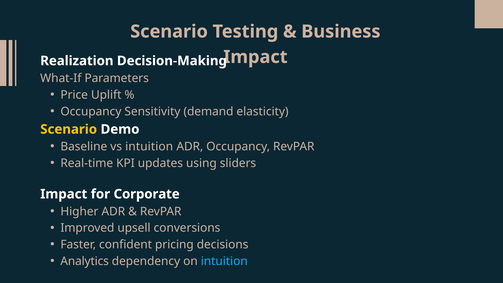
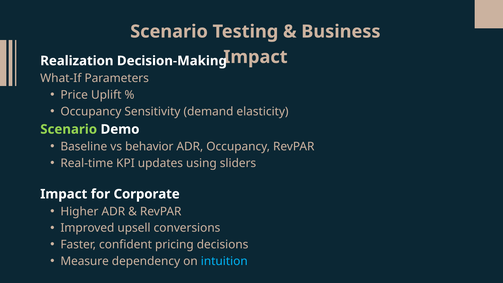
Scenario at (69, 129) colour: yellow -> light green
vs intuition: intuition -> behavior
Analytics: Analytics -> Measure
